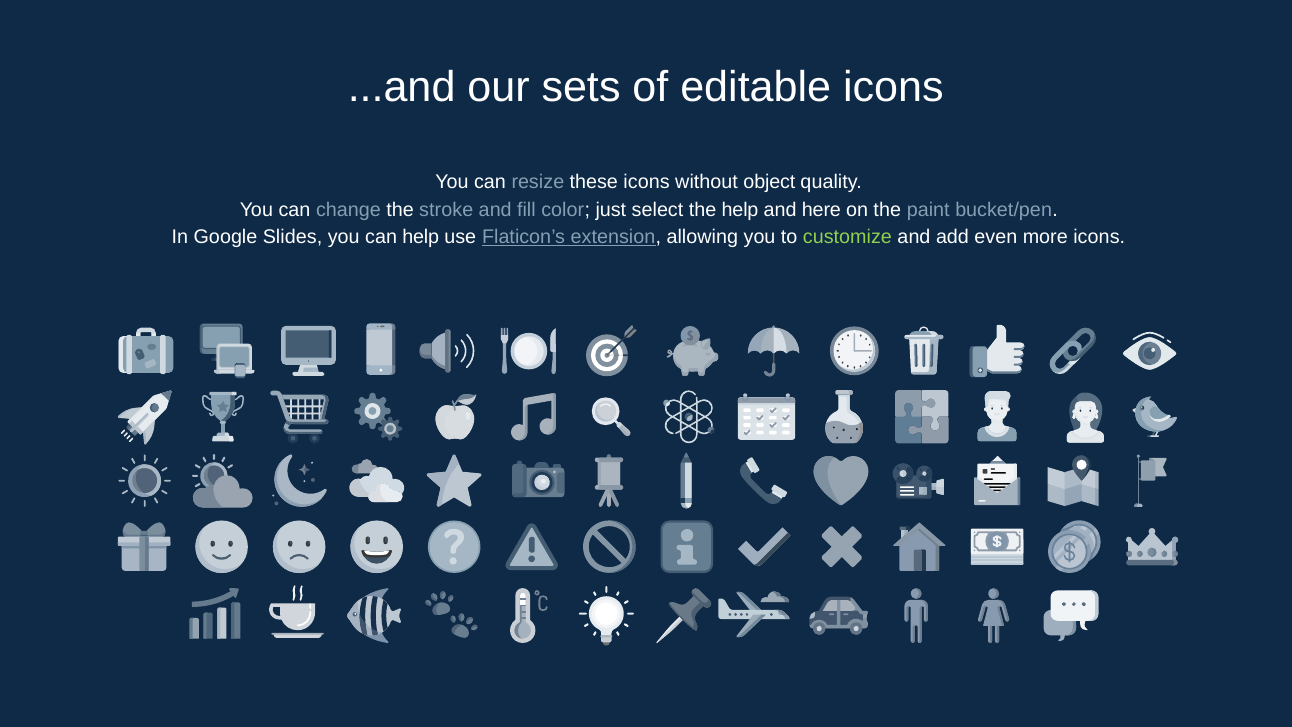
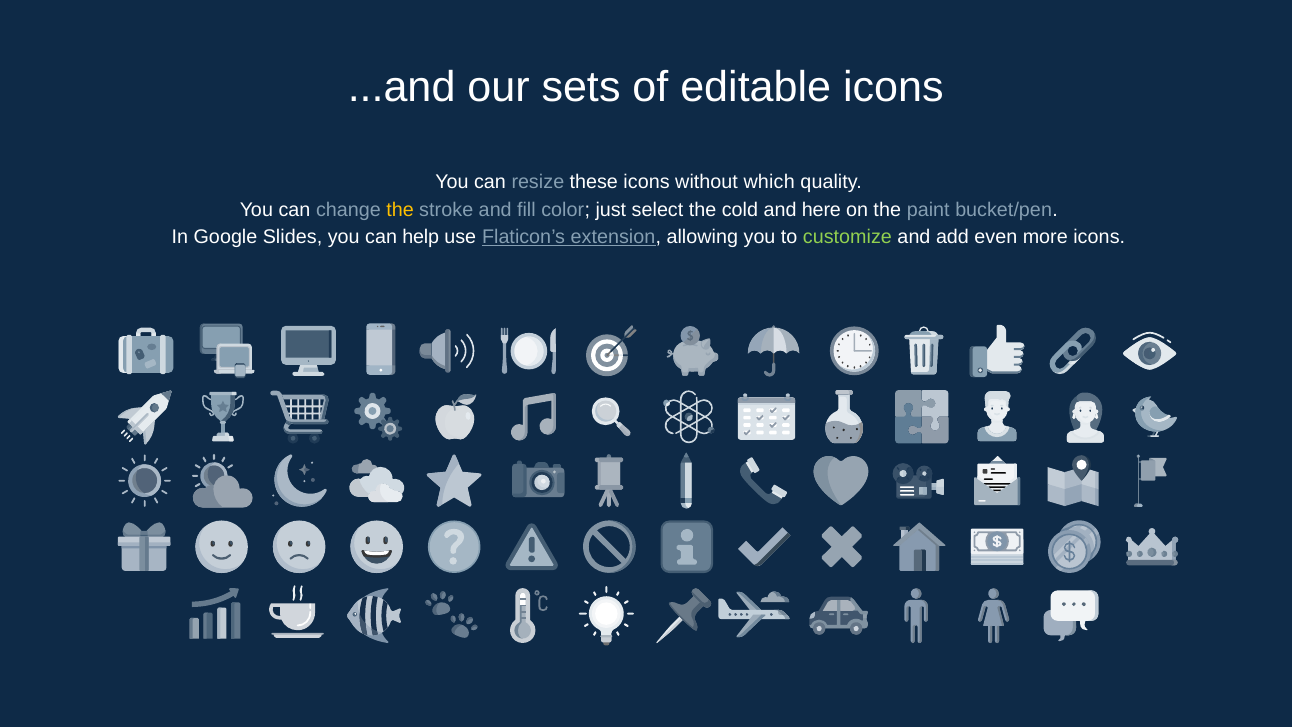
object: object -> which
the at (400, 210) colour: white -> yellow
the help: help -> cold
